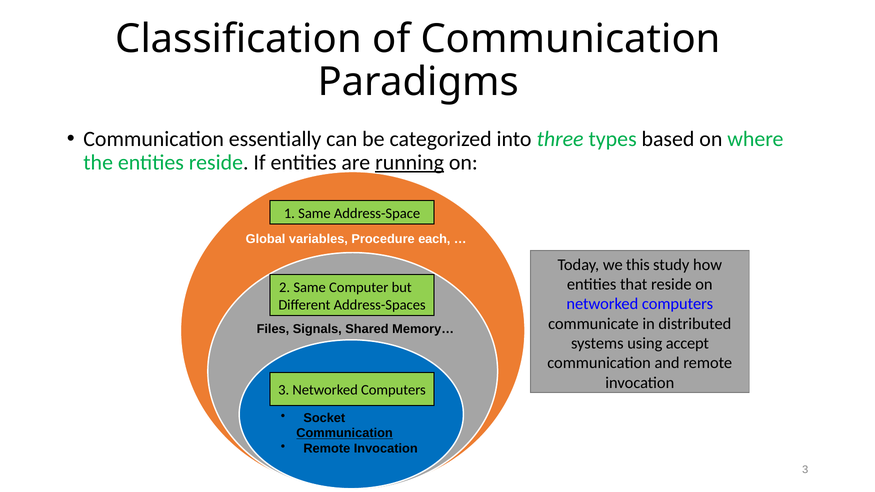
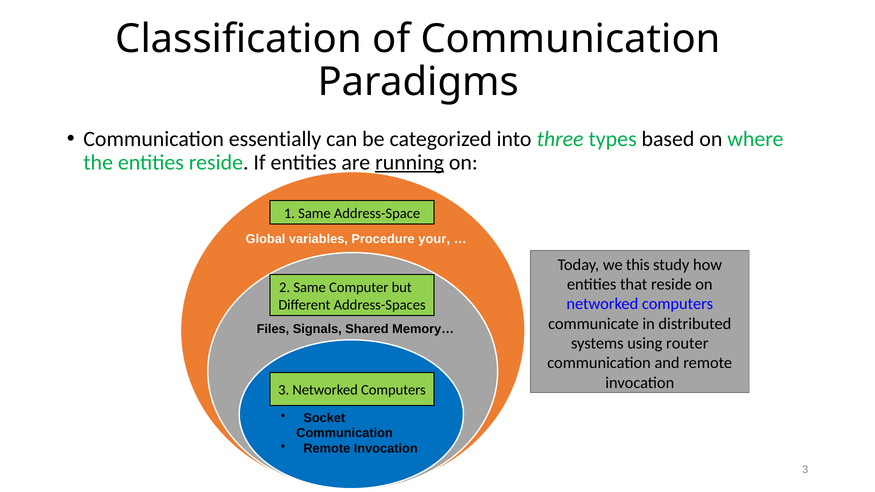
each: each -> your
accept: accept -> router
Communication at (345, 433) underline: present -> none
